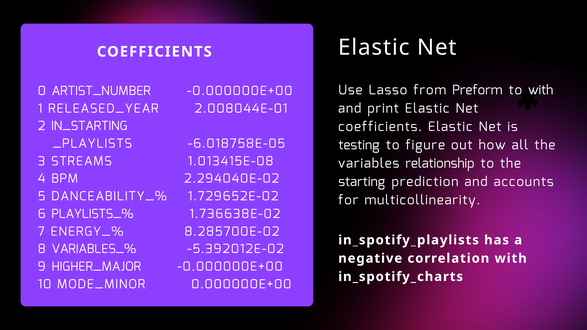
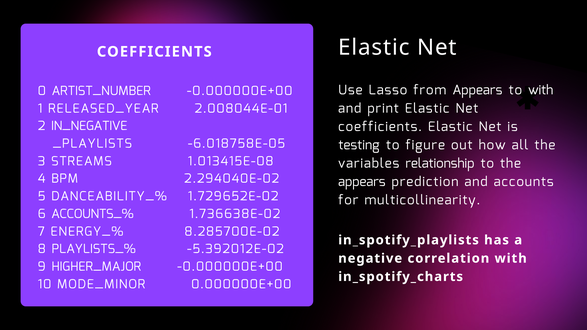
from Preform: Preform -> Appears
IN_STARTING: IN_STARTING -> IN_NEGATIVE
starting at (362, 182): starting -> appears
PLAYLISTS_%: PLAYLISTS_% -> ACCOUNTS_%
VARIABLES_%: VARIABLES_% -> PLAYLISTS_%
